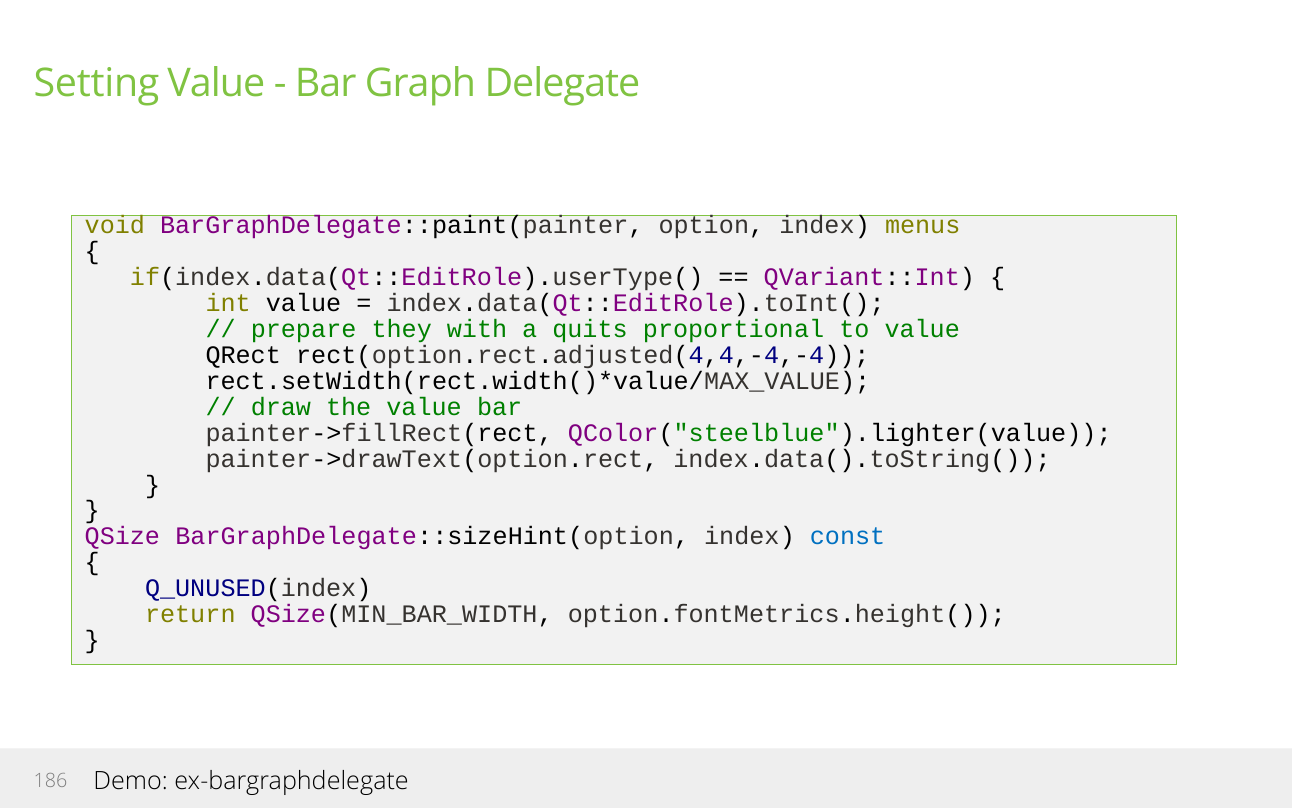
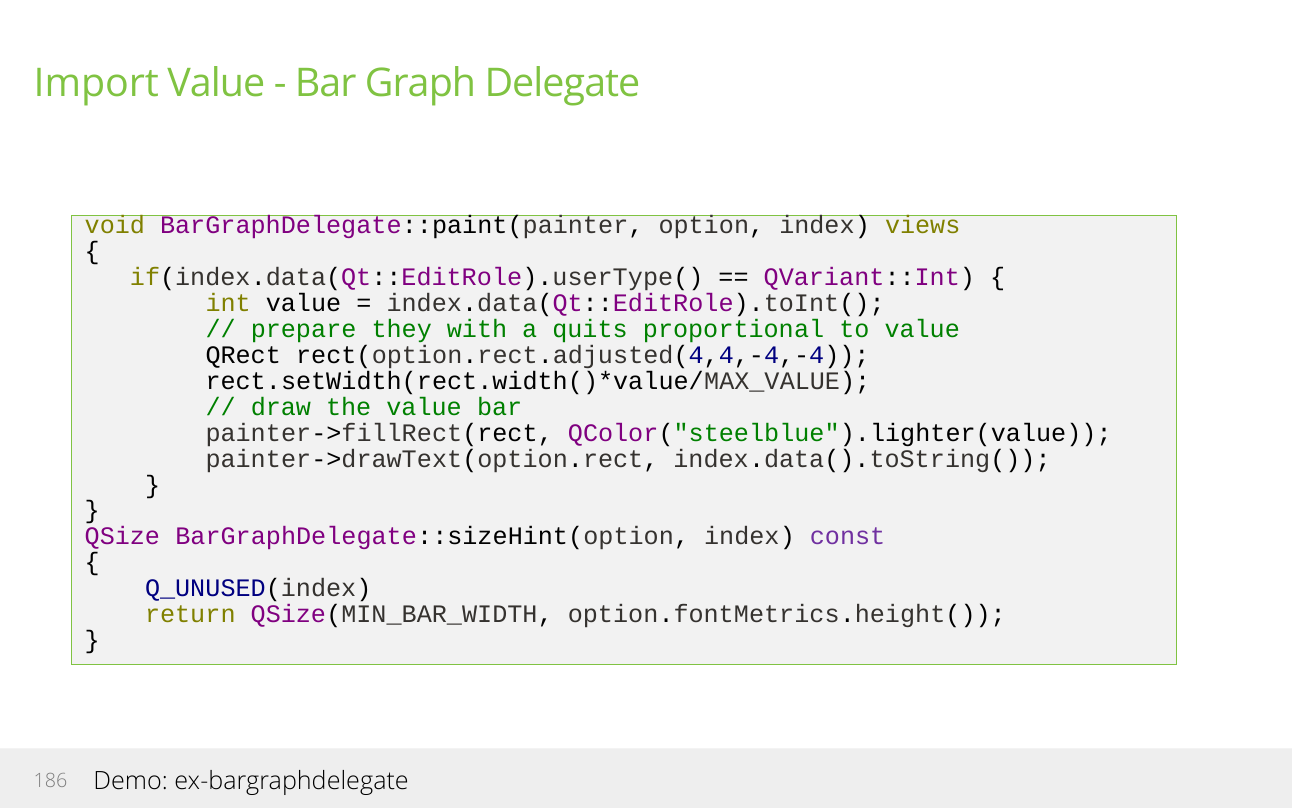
Setting: Setting -> Import
menus: menus -> views
const colour: blue -> purple
